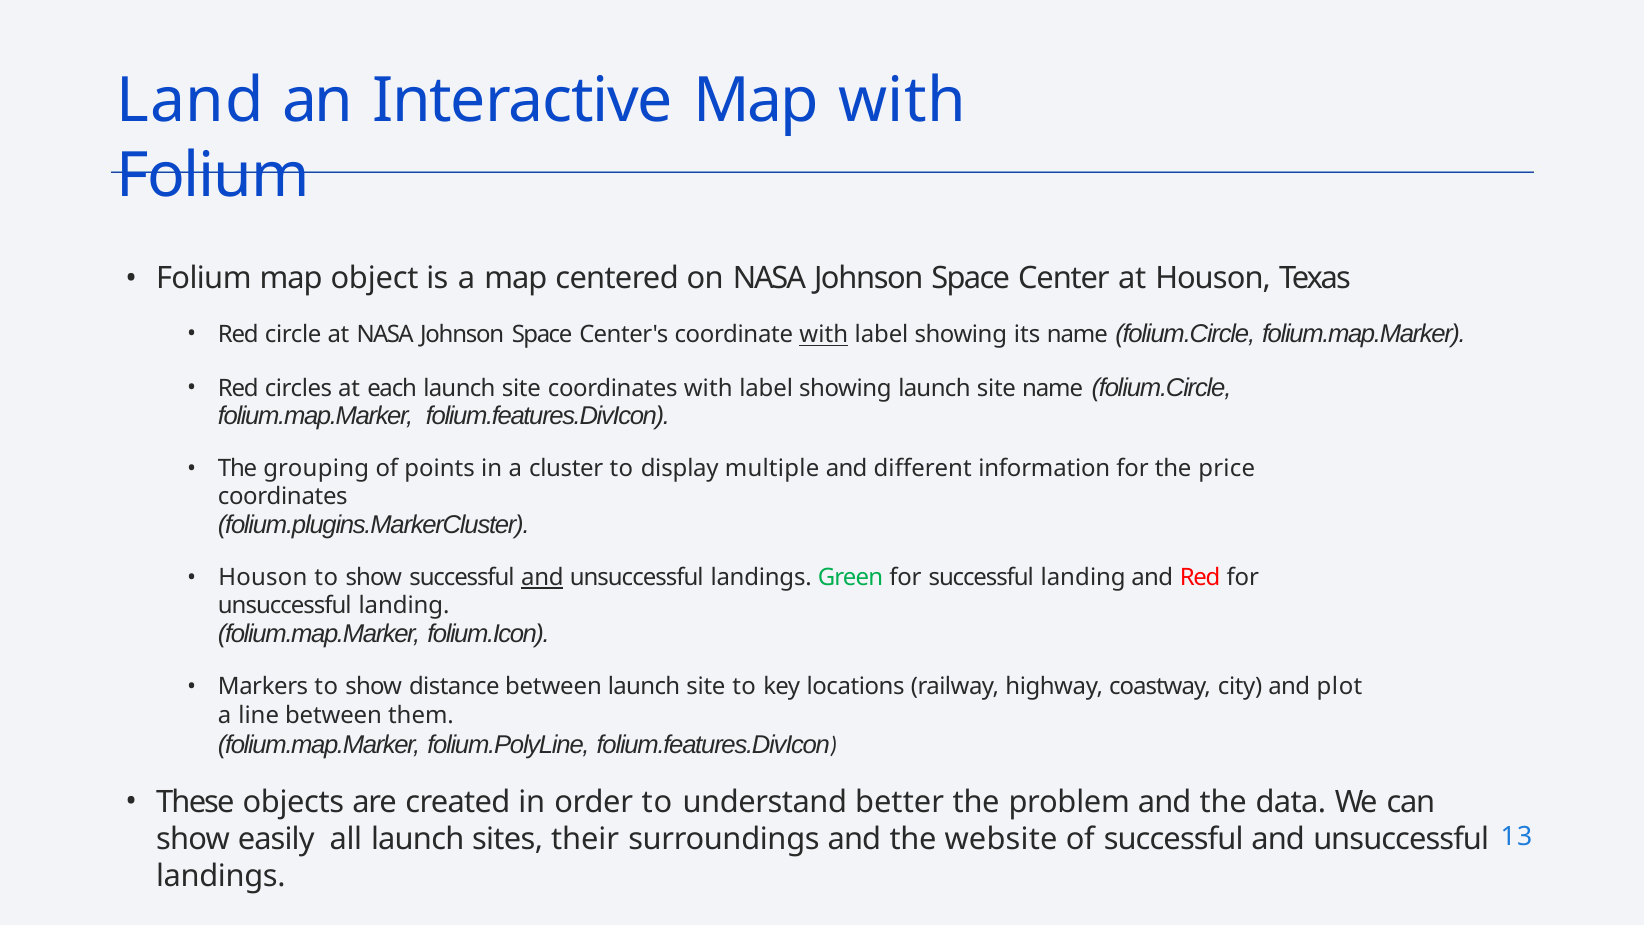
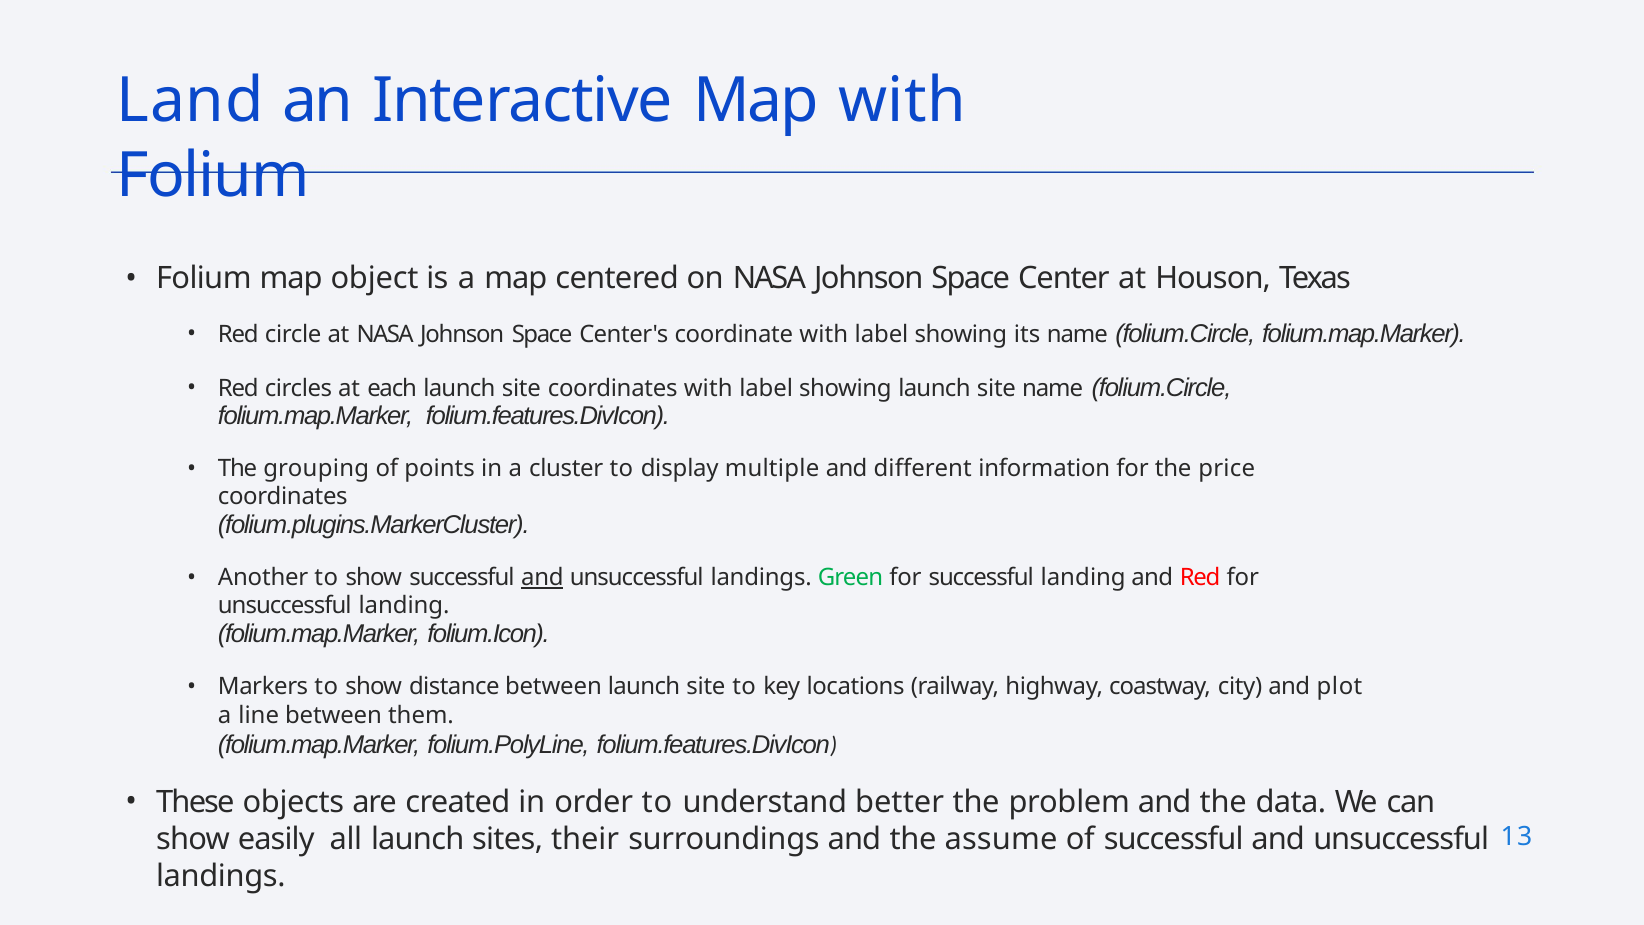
with at (824, 335) underline: present -> none
Houson at (263, 577): Houson -> Another
website: website -> assume
